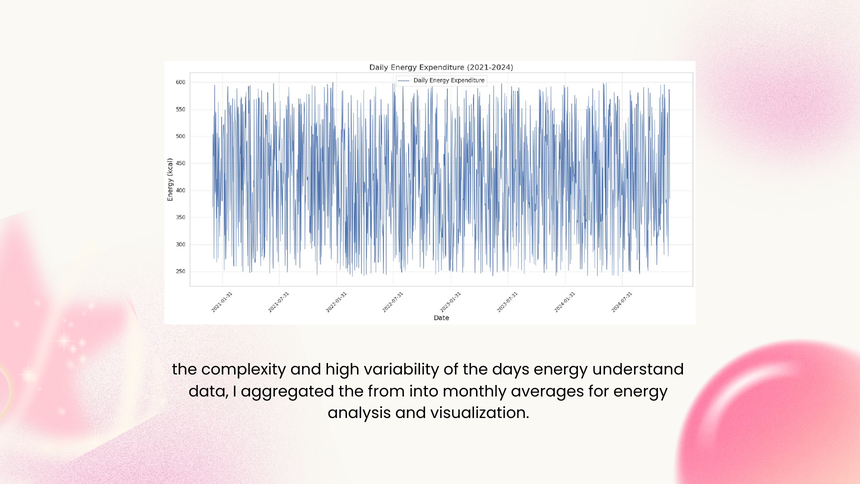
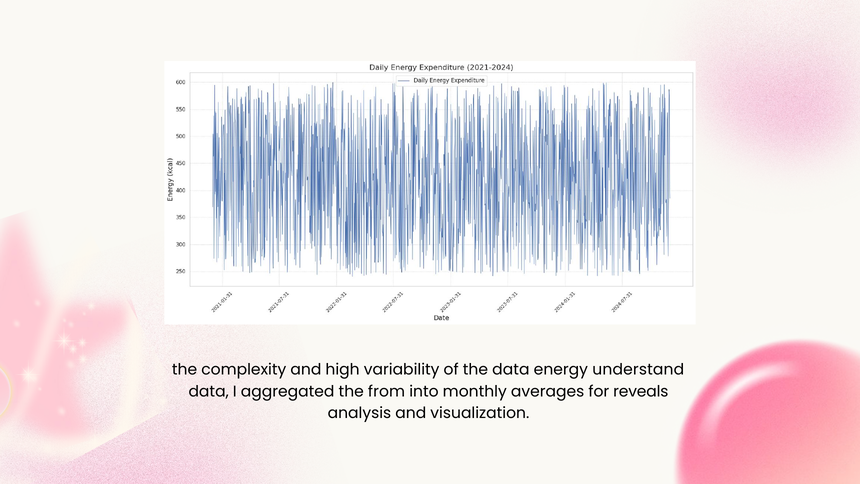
the days: days -> data
for energy: energy -> reveals
